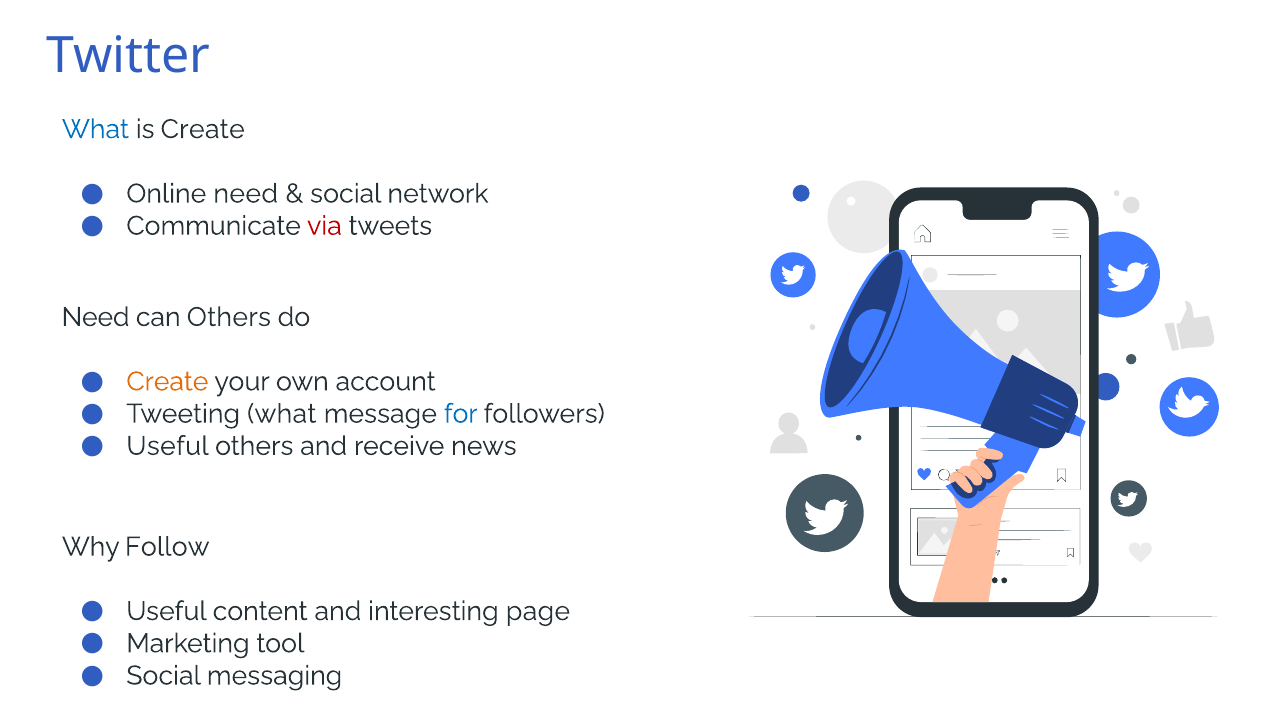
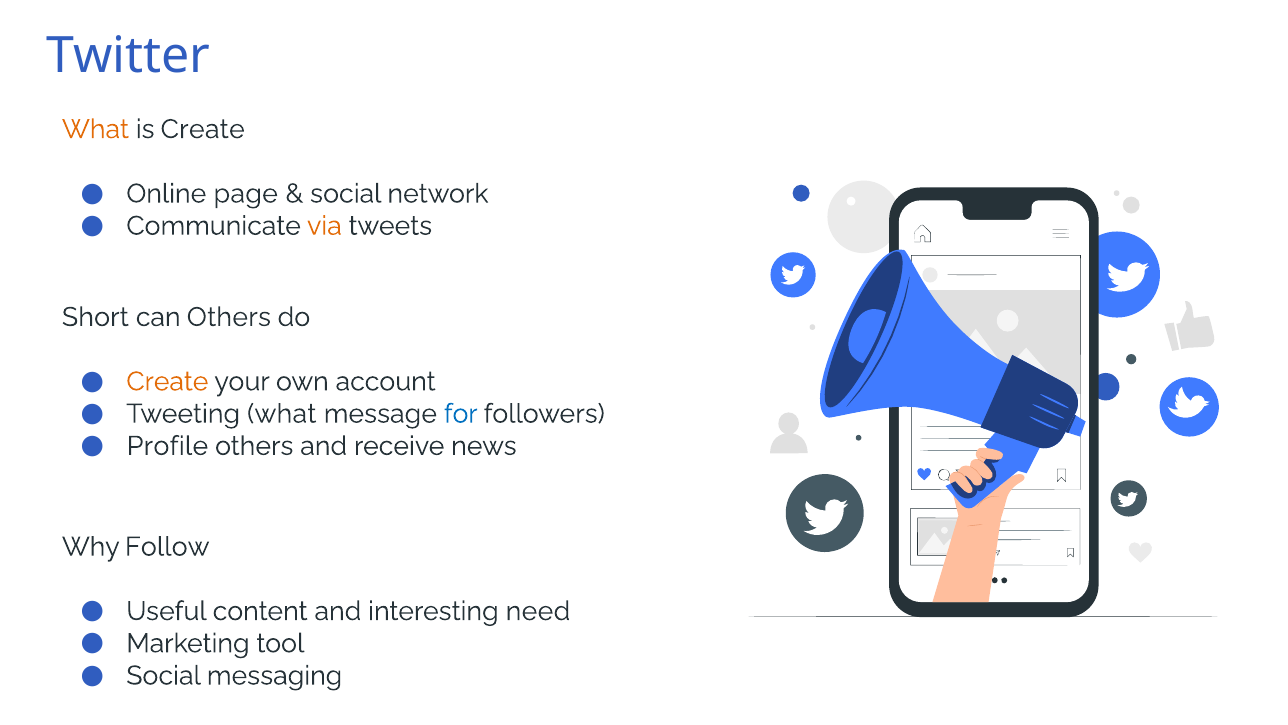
What at (95, 129) colour: blue -> orange
Online need: need -> page
via colour: red -> orange
Need at (96, 317): Need -> Short
Useful at (167, 446): Useful -> Profile
page: page -> need
